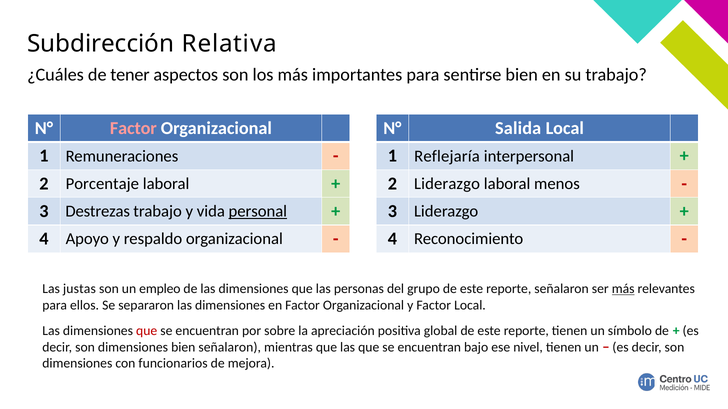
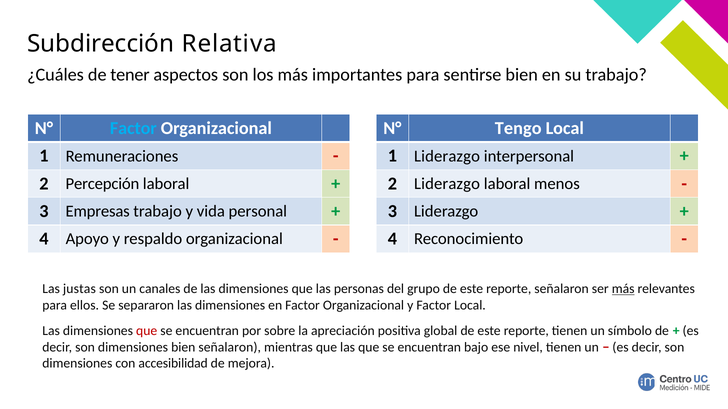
Factor at (133, 128) colour: pink -> light blue
Salida: Salida -> Tengo
1 Reflejaría: Reflejaría -> Liderazgo
Porcentaje: Porcentaje -> Percepción
Destrezas: Destrezas -> Empresas
personal underline: present -> none
empleo: empleo -> canales
funcionarios: funcionarios -> accesibilidad
